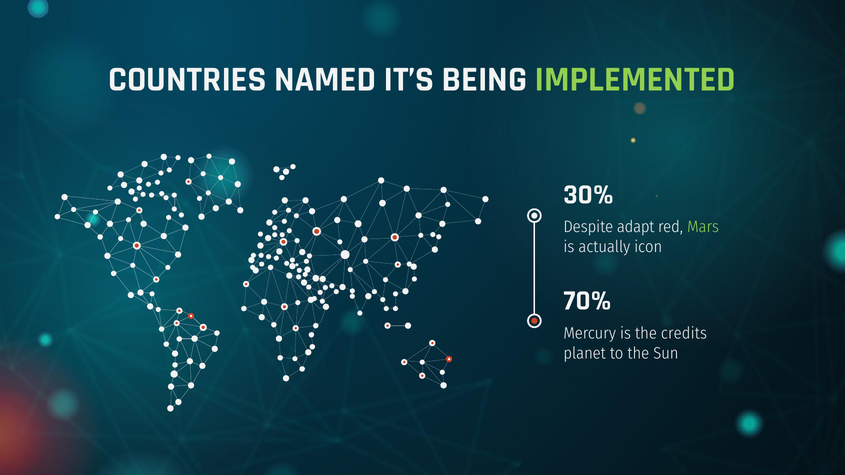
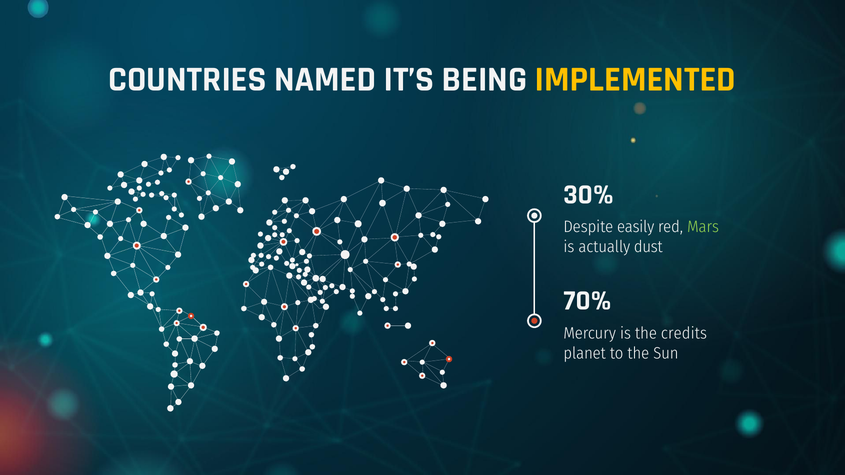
IMPLEMENTED colour: light green -> yellow
adapt: adapt -> easily
icon: icon -> dust
